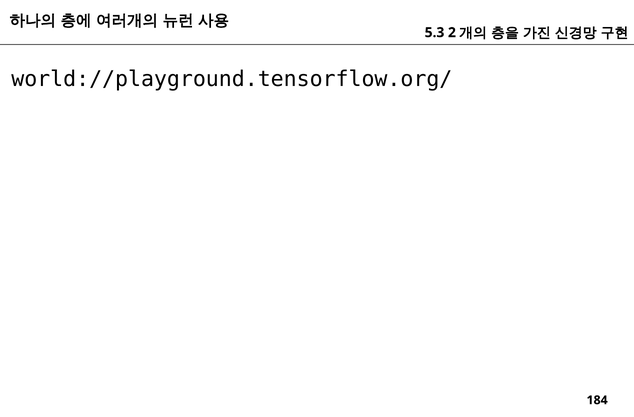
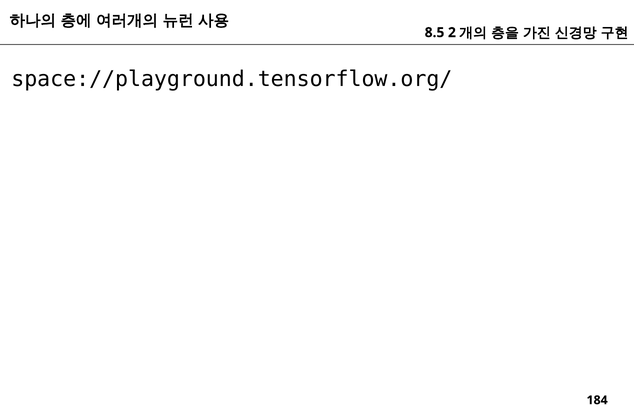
5.3: 5.3 -> 8.5
world://playground.tensorflow.org/: world://playground.tensorflow.org/ -> space://playground.tensorflow.org/
